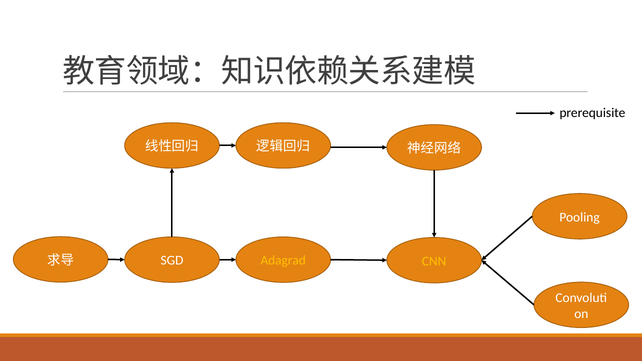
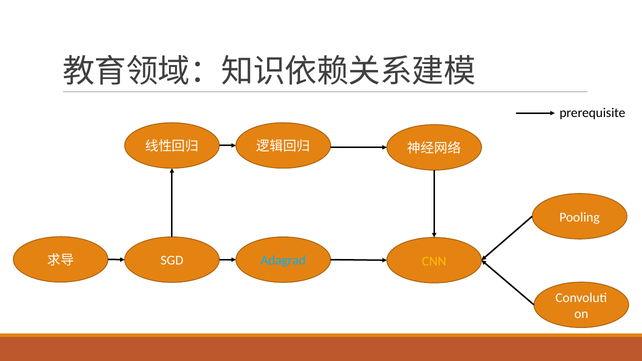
Adagrad colour: yellow -> light blue
